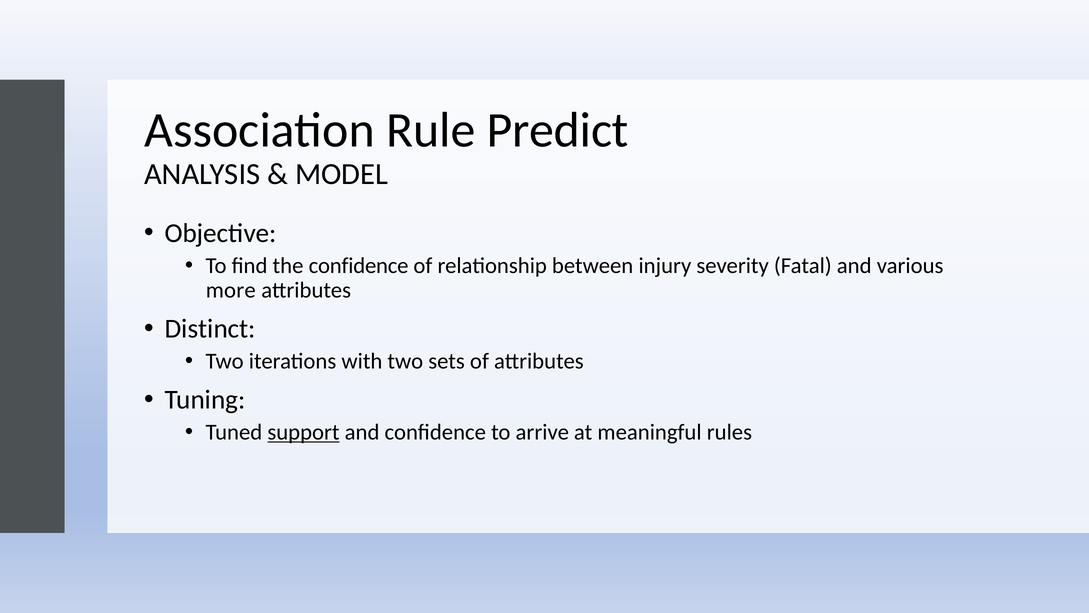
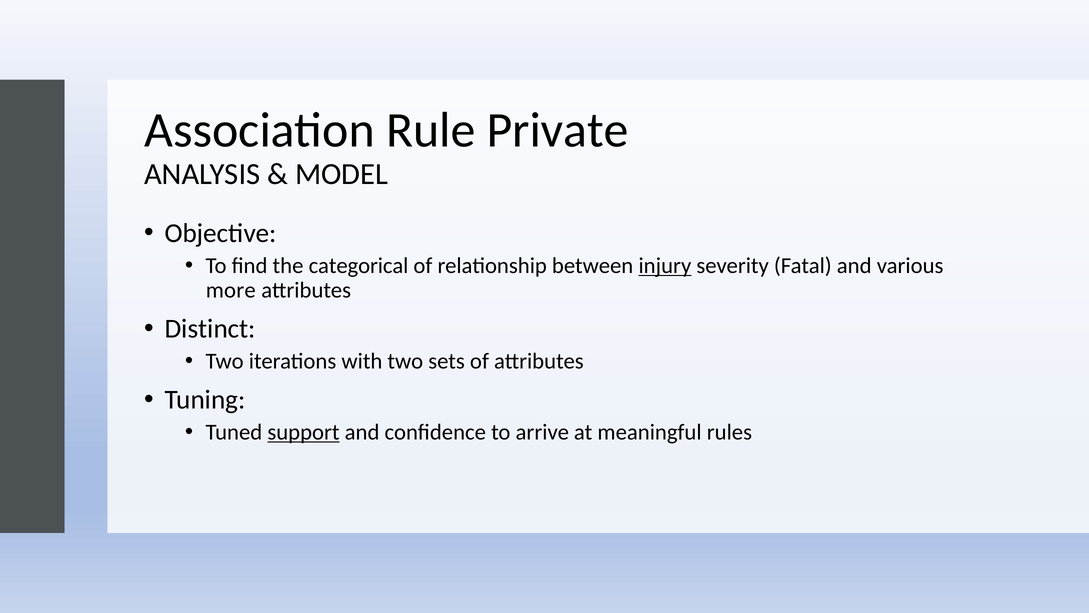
Predict: Predict -> Private
the confidence: confidence -> categorical
injury underline: none -> present
